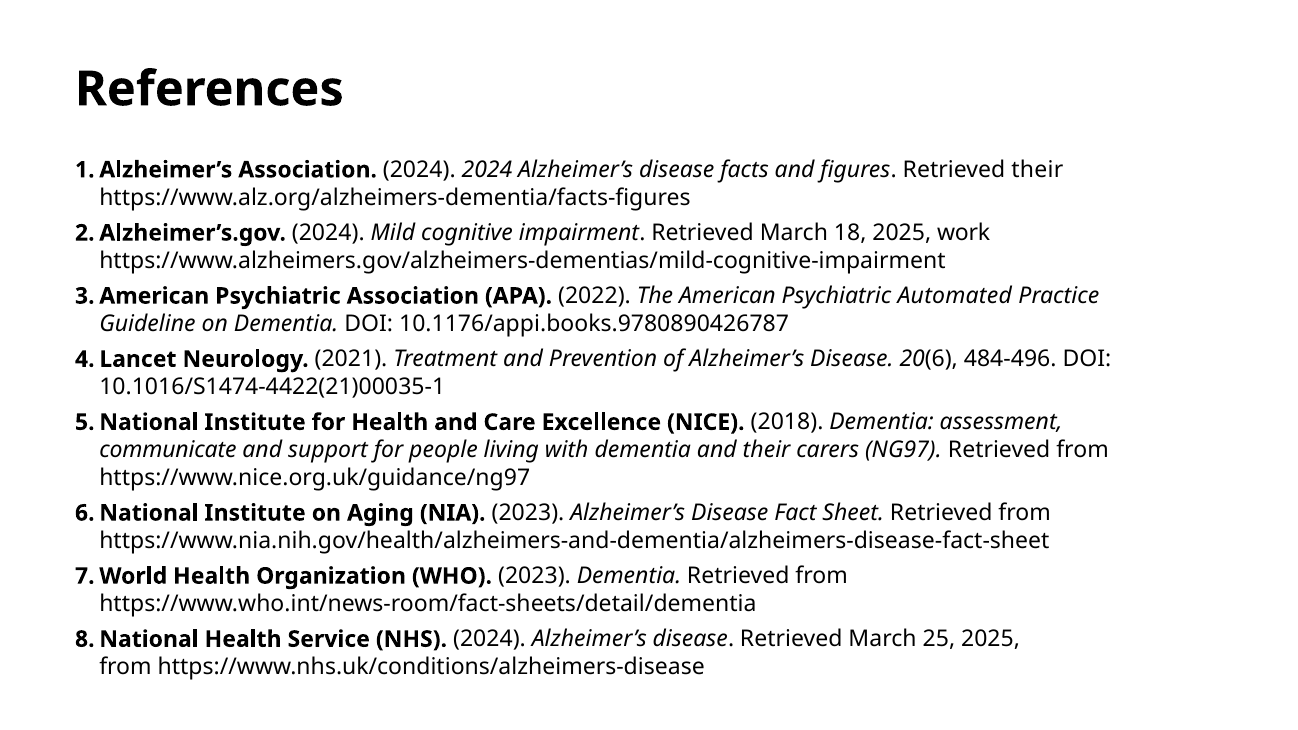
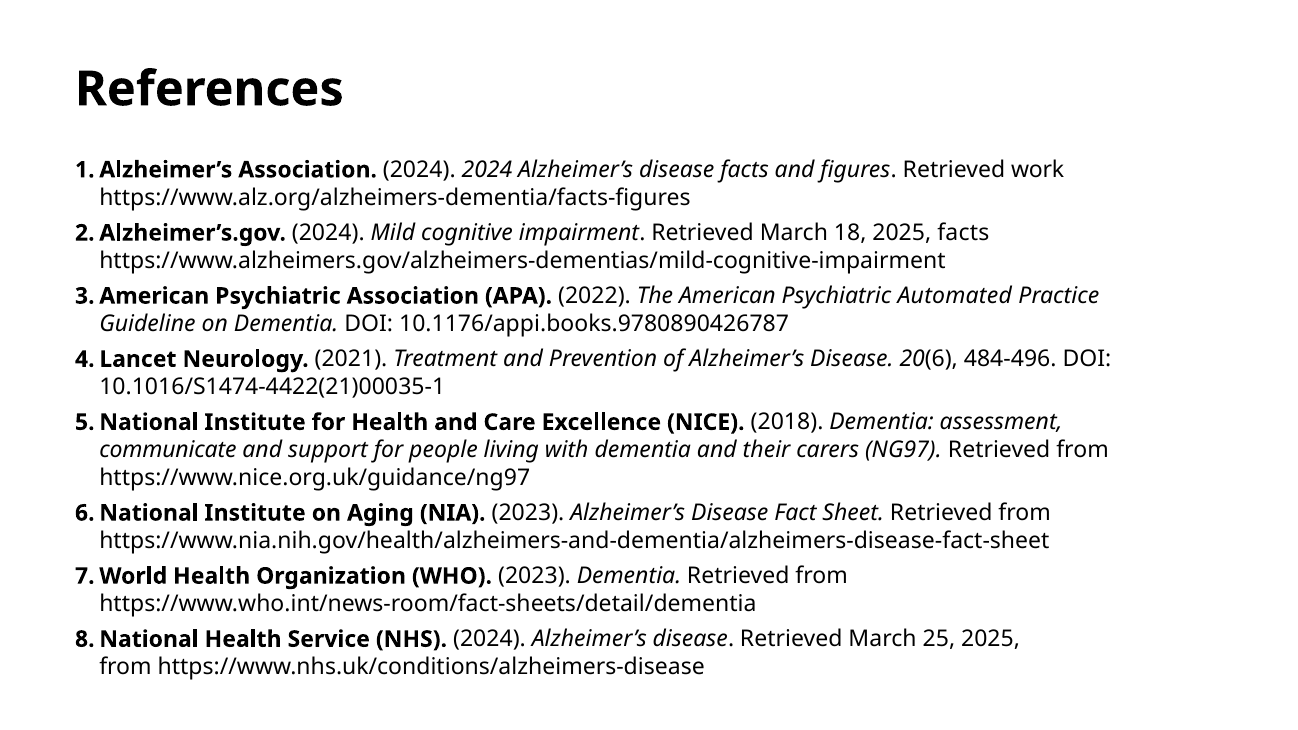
Retrieved their: their -> work
2025 work: work -> facts
